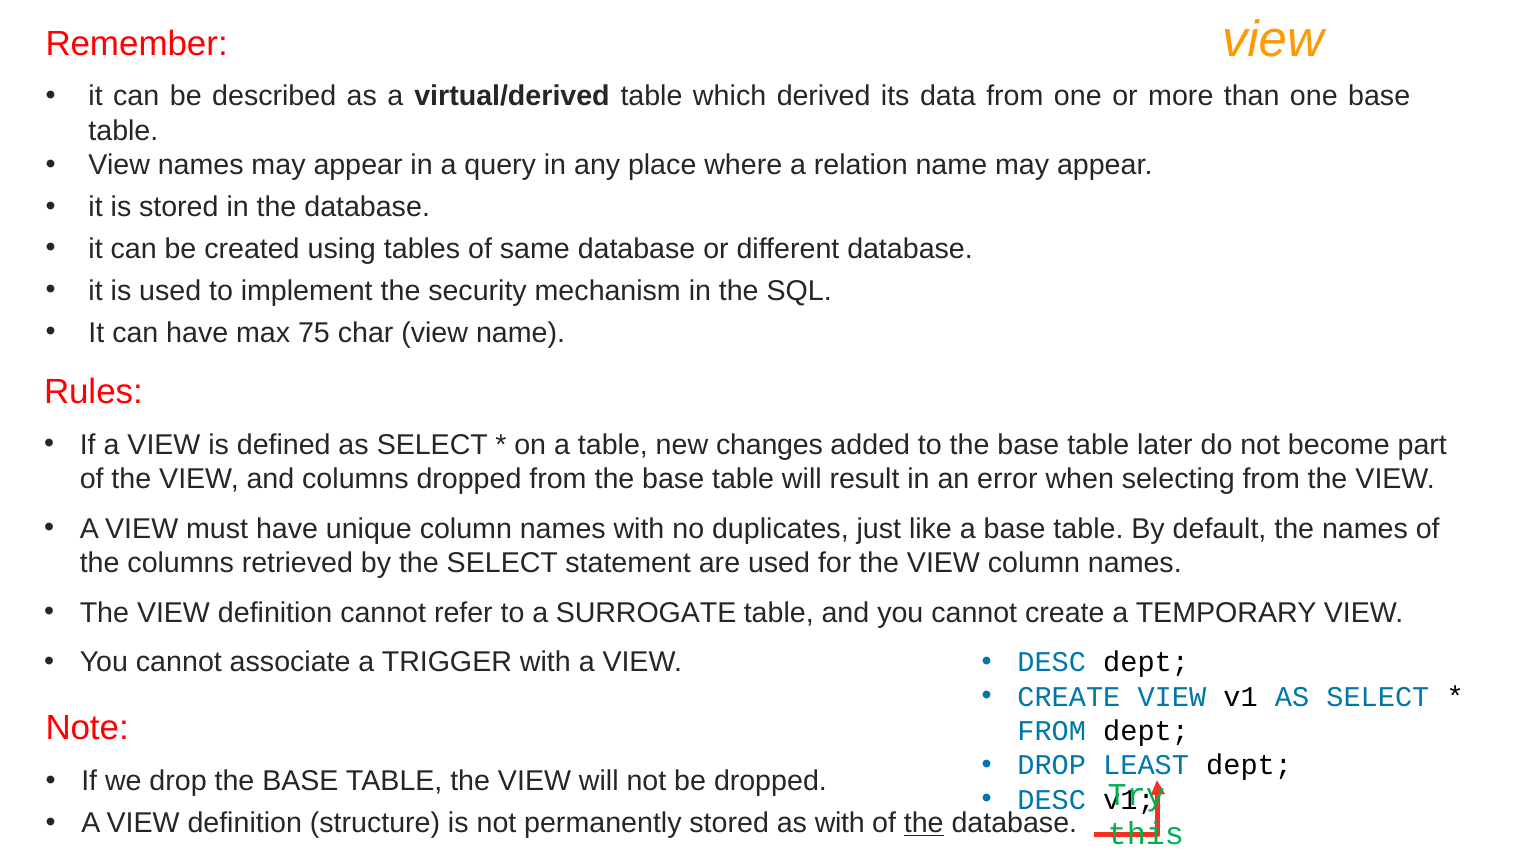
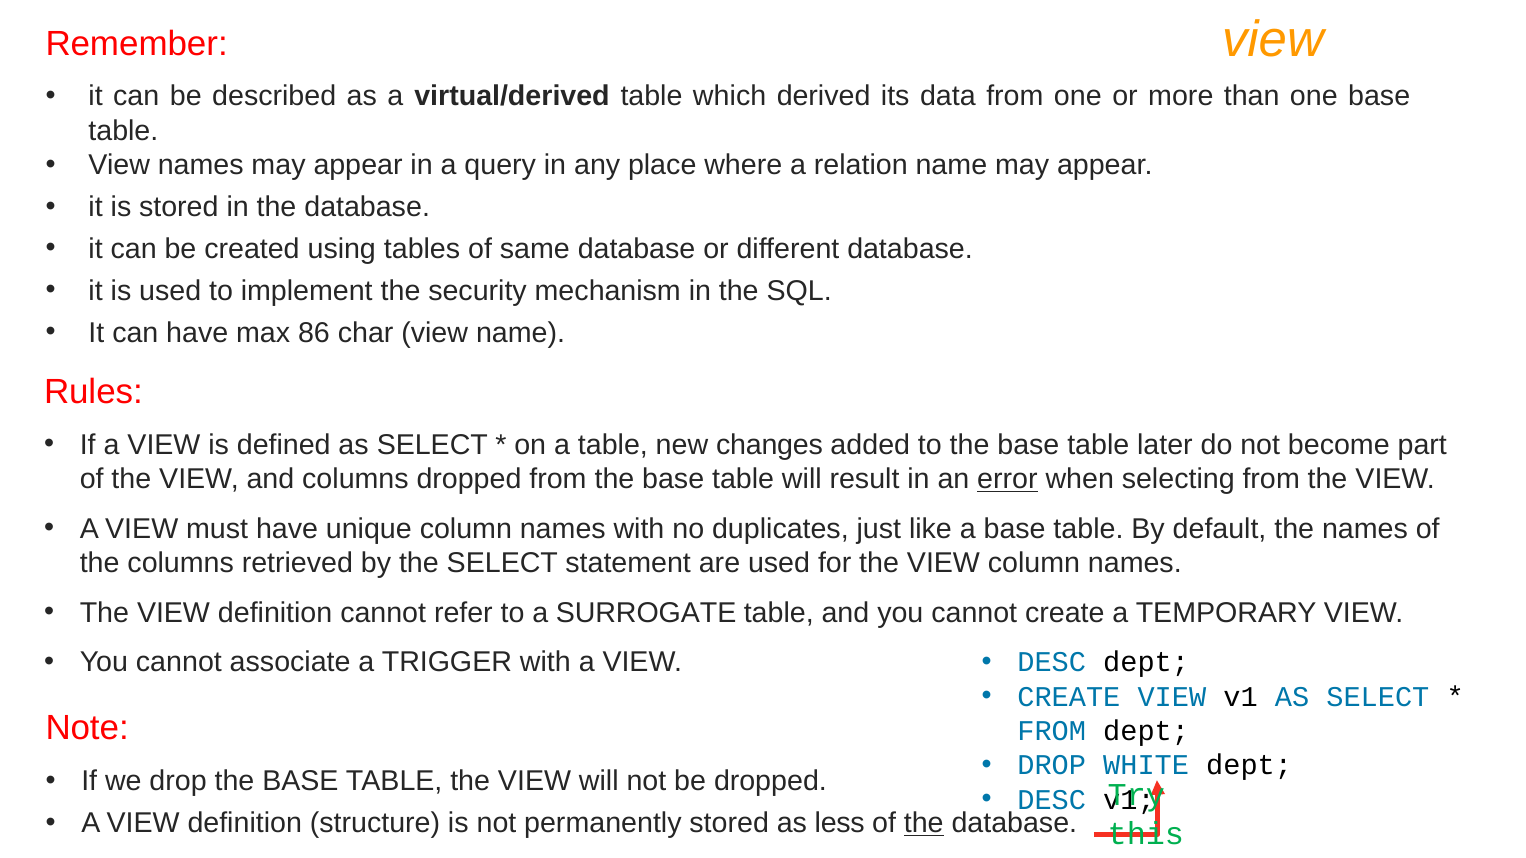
75: 75 -> 86
error underline: none -> present
LEAST: LEAST -> WHITE
as with: with -> less
